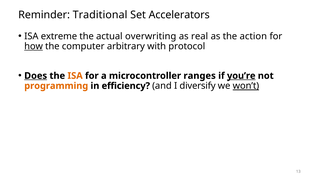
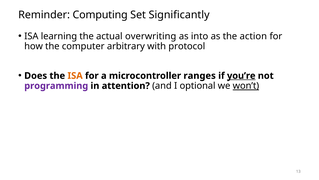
Traditional: Traditional -> Computing
Accelerators: Accelerators -> Significantly
extreme: extreme -> learning
real: real -> into
how underline: present -> none
Does underline: present -> none
programming colour: orange -> purple
efficiency: efficiency -> attention
diversify: diversify -> optional
